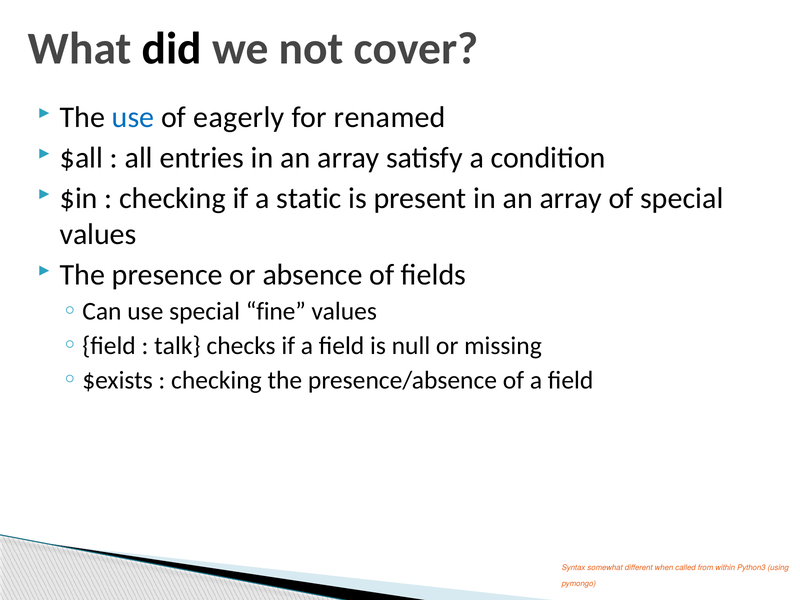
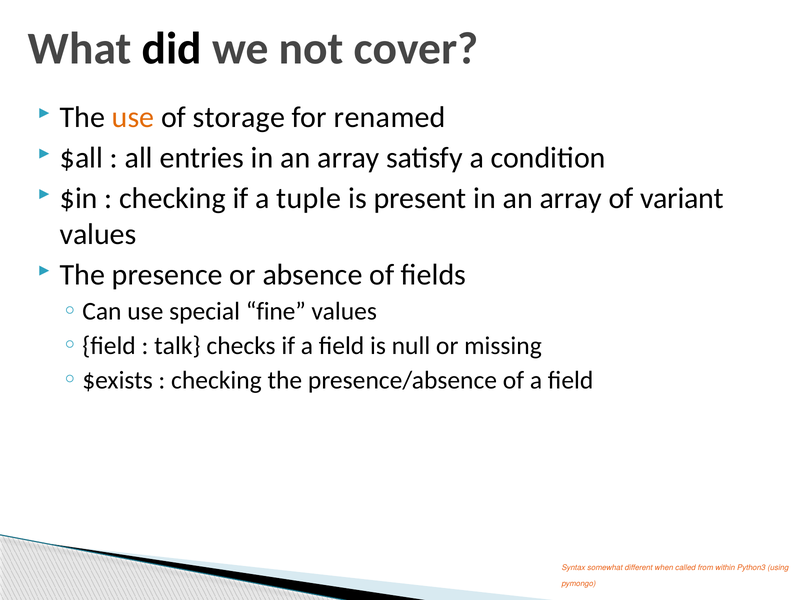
use at (133, 117) colour: blue -> orange
eagerly: eagerly -> storage
static: static -> tuple
of special: special -> variant
